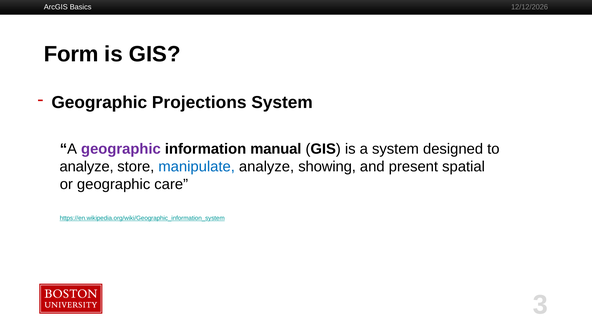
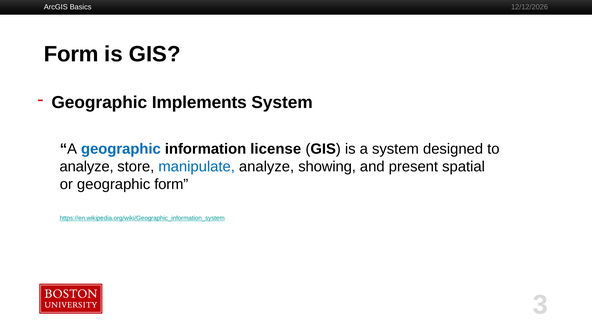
Projections: Projections -> Implements
geographic at (121, 149) colour: purple -> blue
manual: manual -> license
geographic care: care -> form
